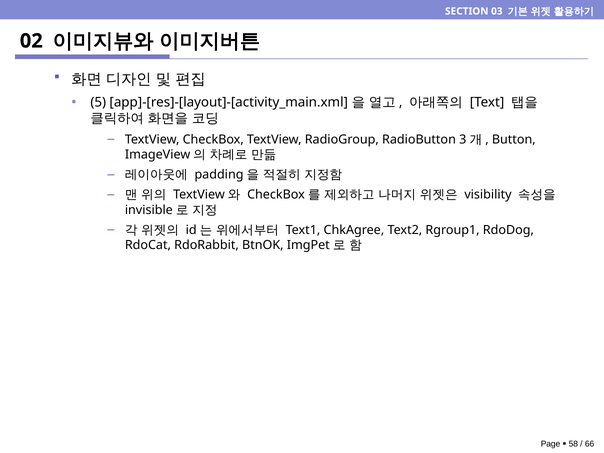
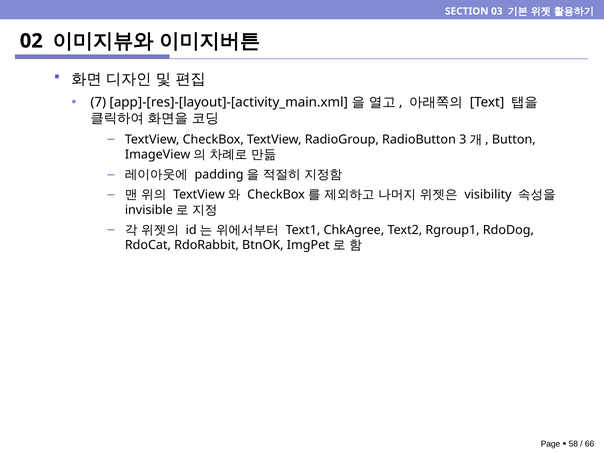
5: 5 -> 7
